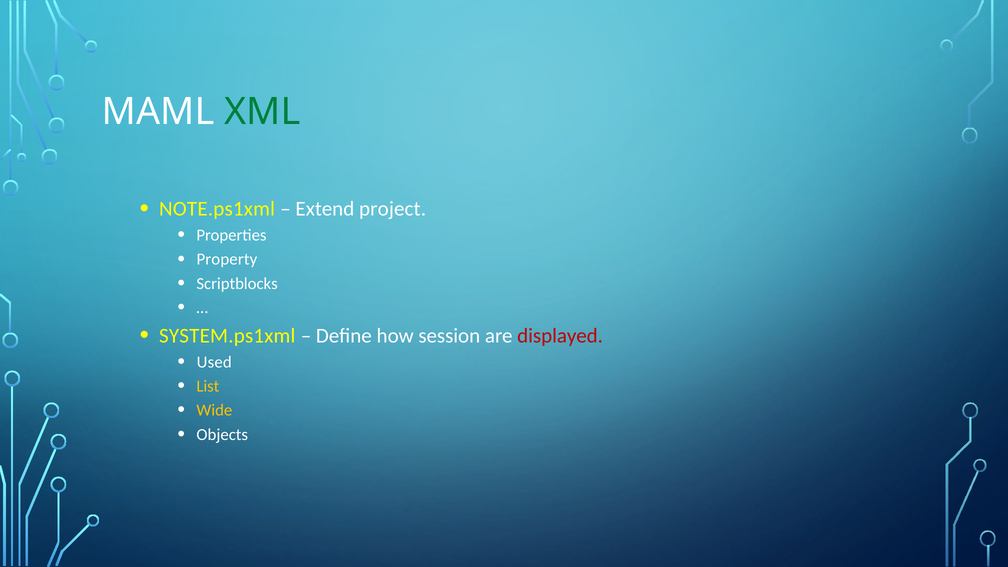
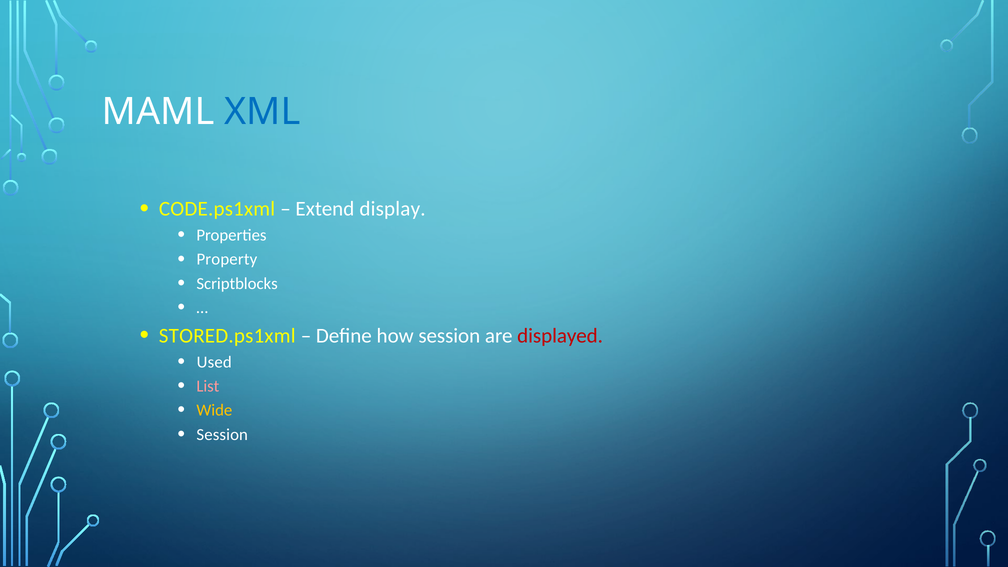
XML colour: green -> blue
NOTE.ps1xml: NOTE.ps1xml -> CODE.ps1xml
project: project -> display
SYSTEM.ps1xml: SYSTEM.ps1xml -> STORED.ps1xml
List colour: yellow -> pink
Objects at (222, 435): Objects -> Session
